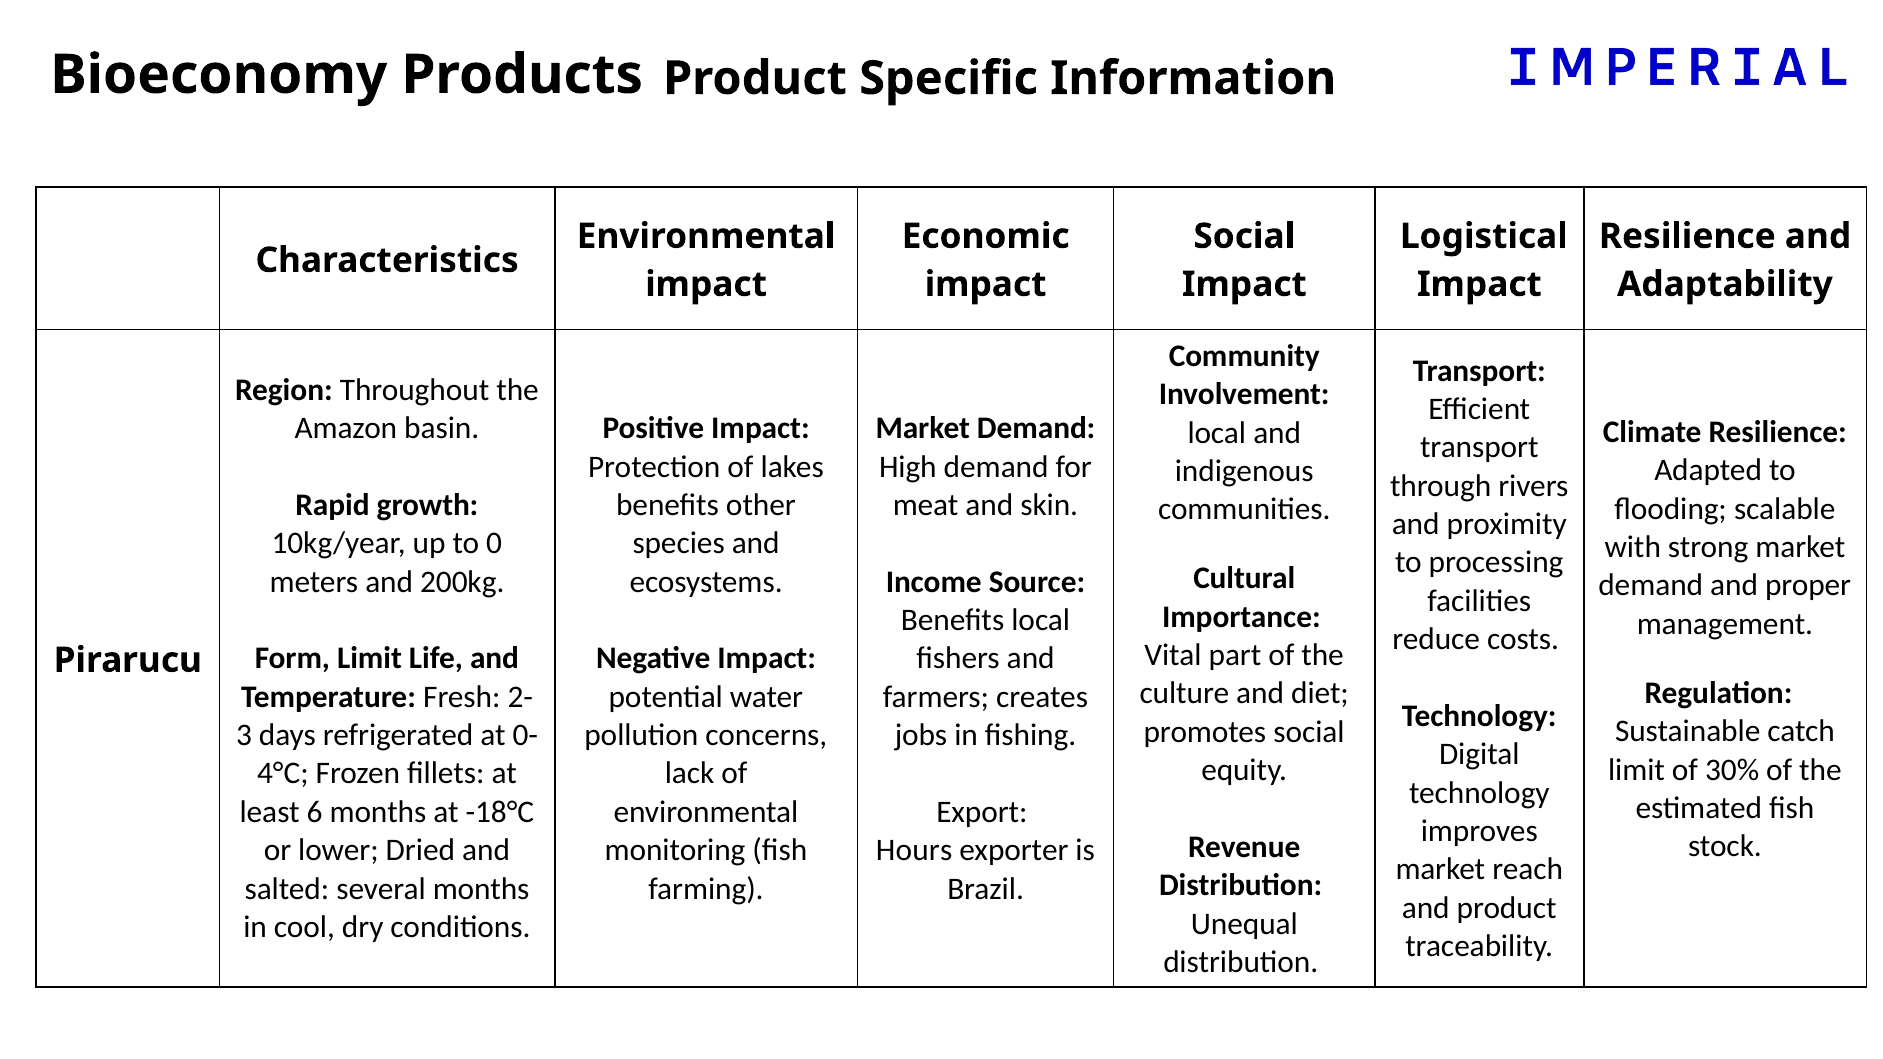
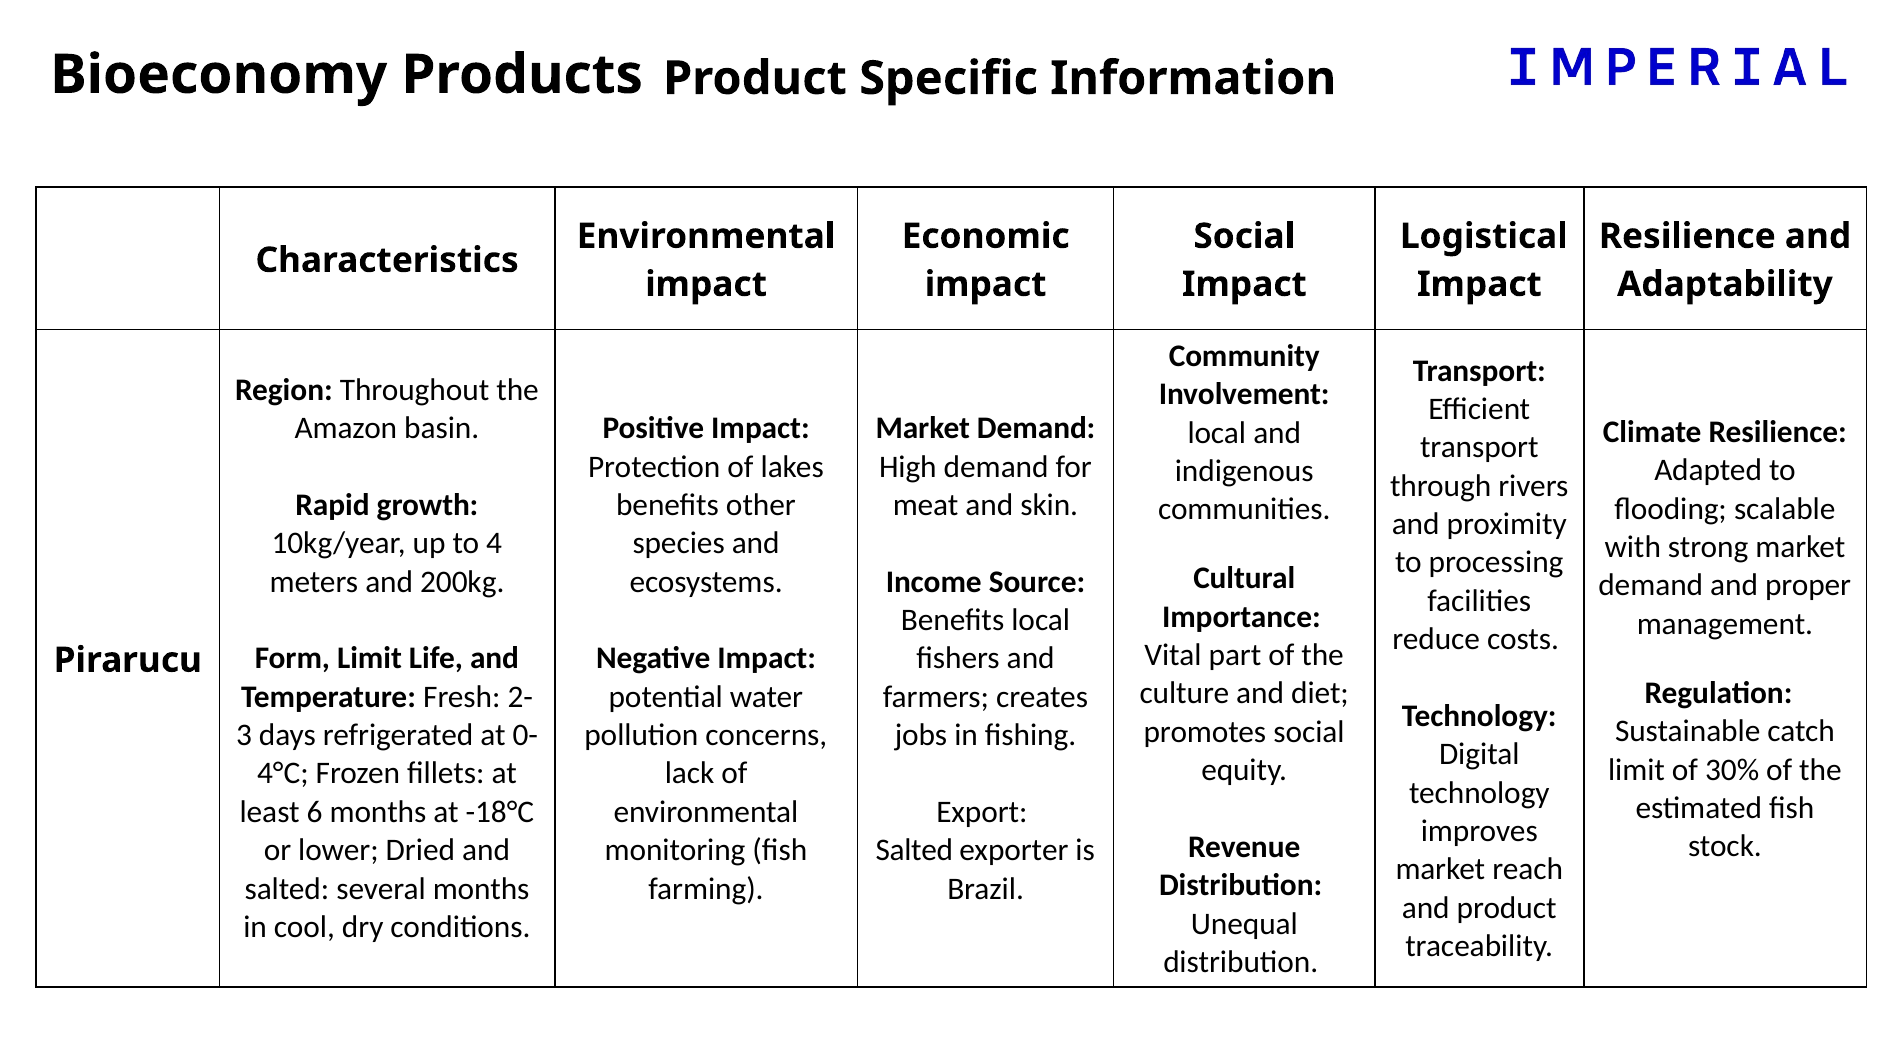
0: 0 -> 4
Hours at (914, 850): Hours -> Salted
